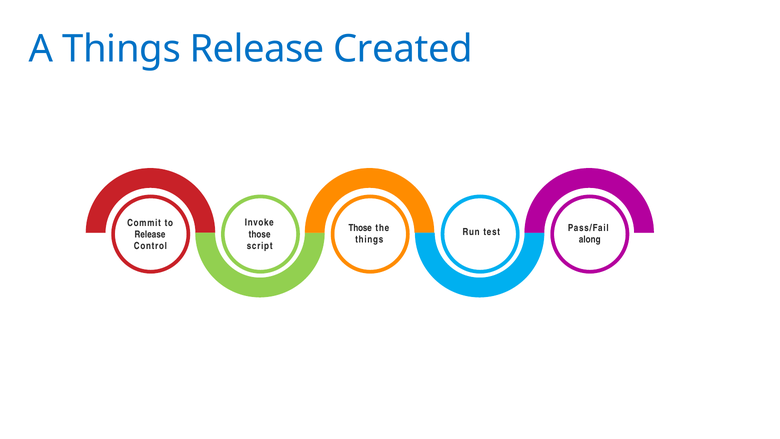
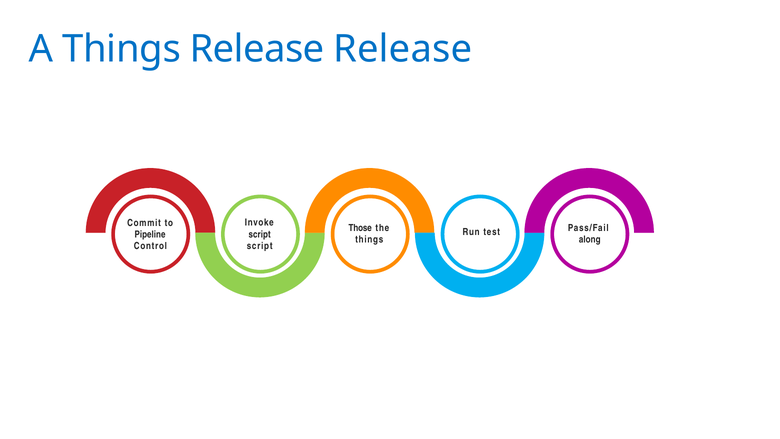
Release Created: Created -> Release
those at (260, 234): those -> script
Release at (150, 234): Release -> Pipeline
